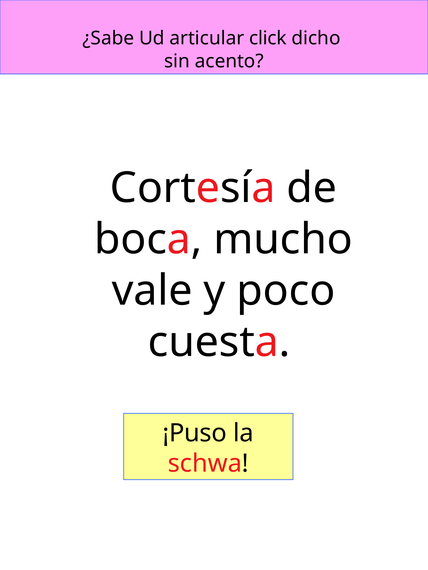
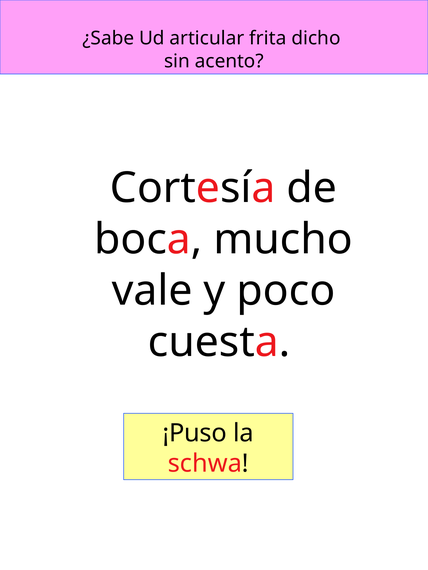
click: click -> frita
